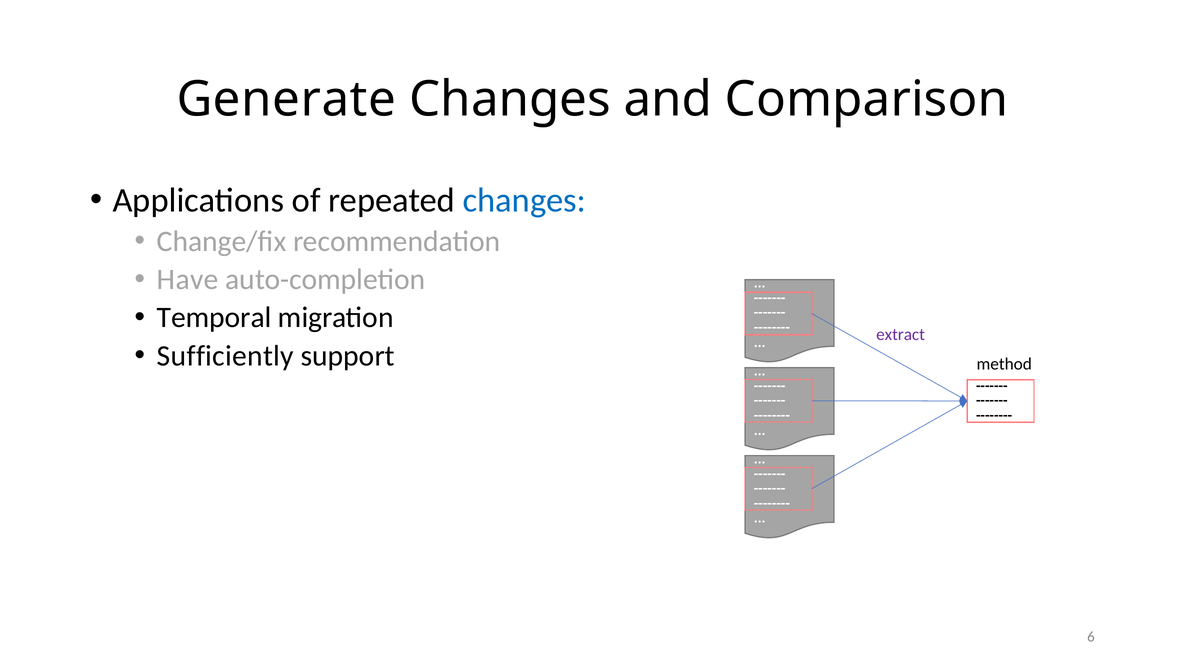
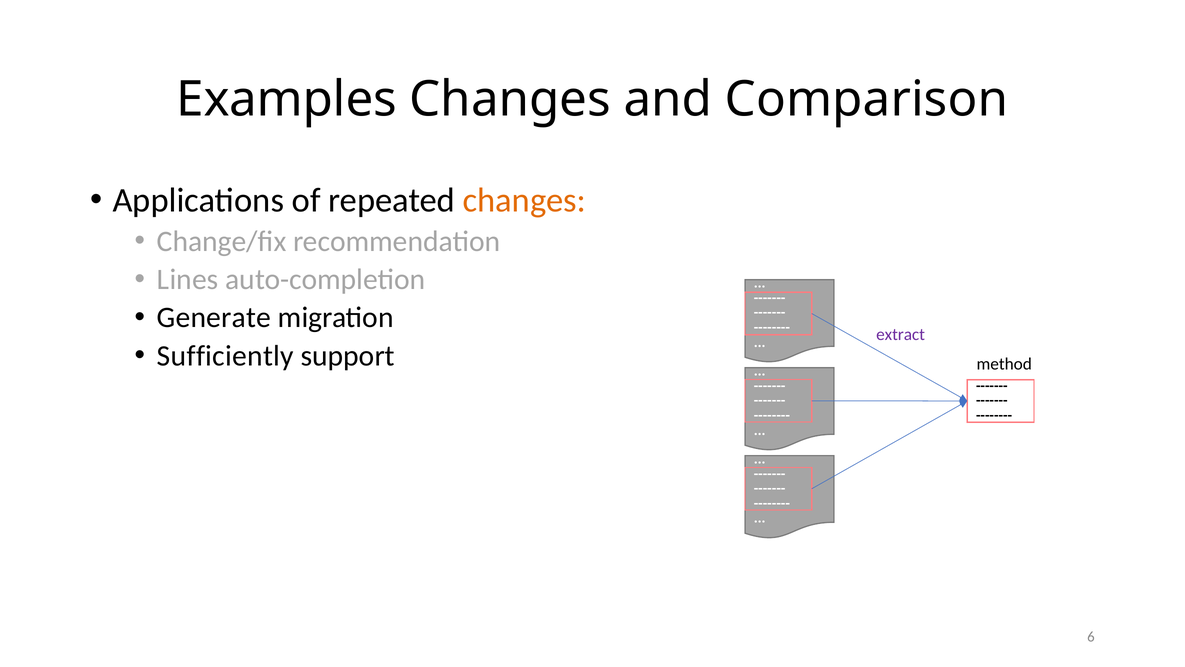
Generate: Generate -> Examples
changes at (524, 200) colour: blue -> orange
Have: Have -> Lines
Temporal: Temporal -> Generate
